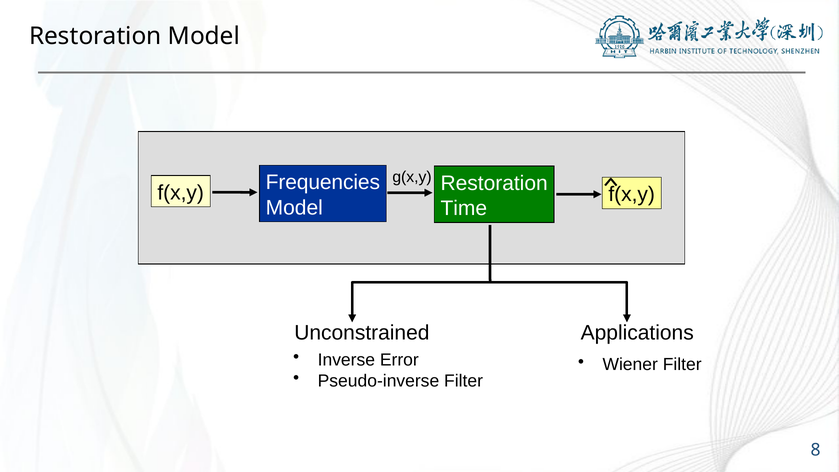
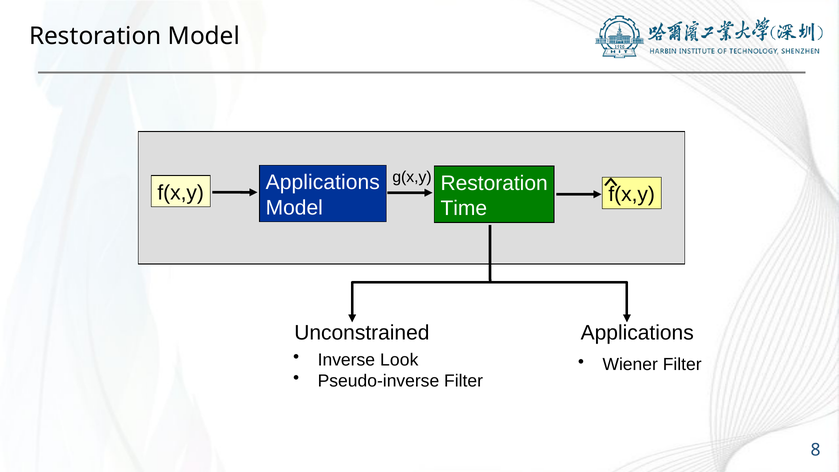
f(x,y Frequencies: Frequencies -> Applications
Error: Error -> Look
